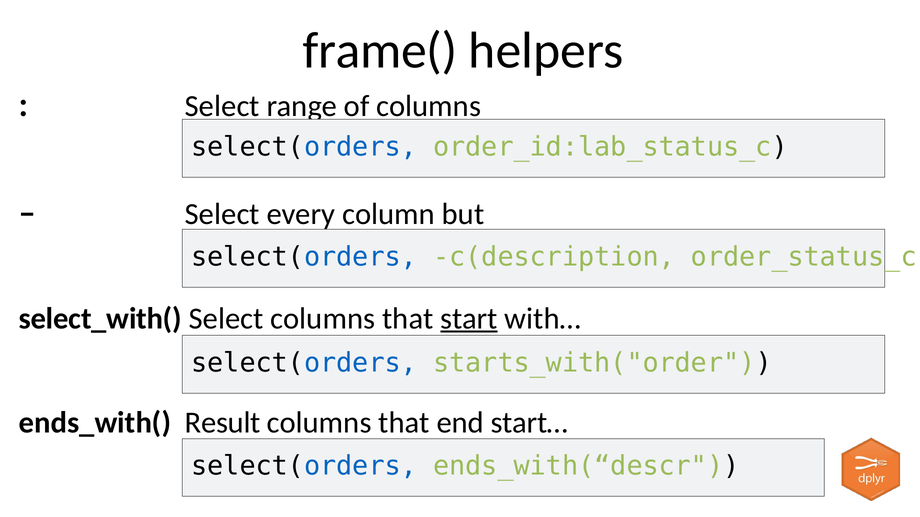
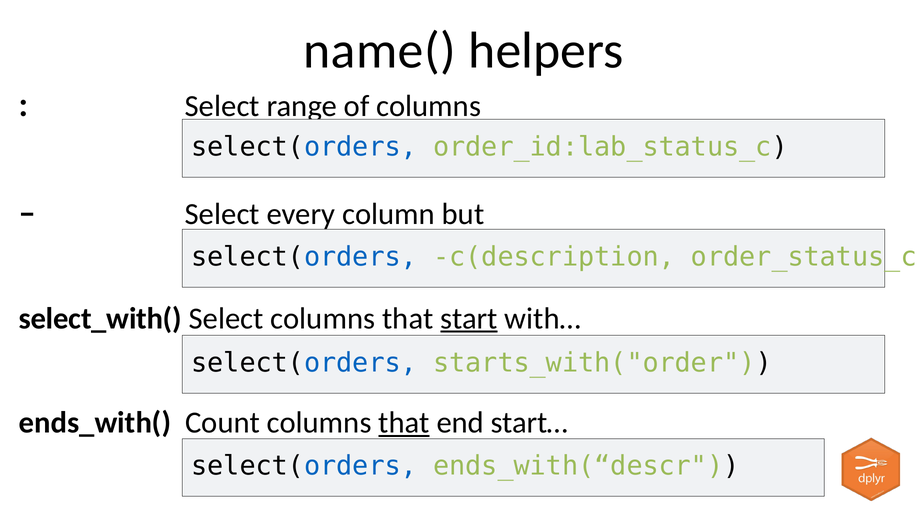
frame(: frame( -> name(
Result: Result -> Count
that at (404, 423) underline: none -> present
